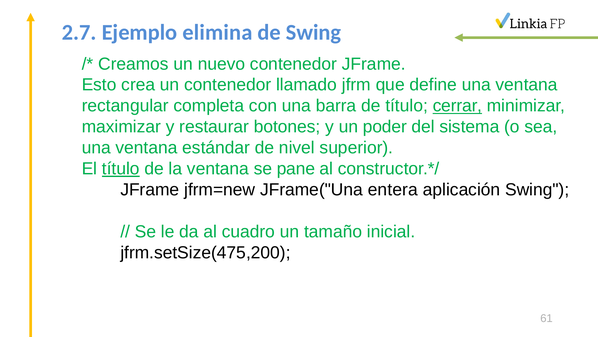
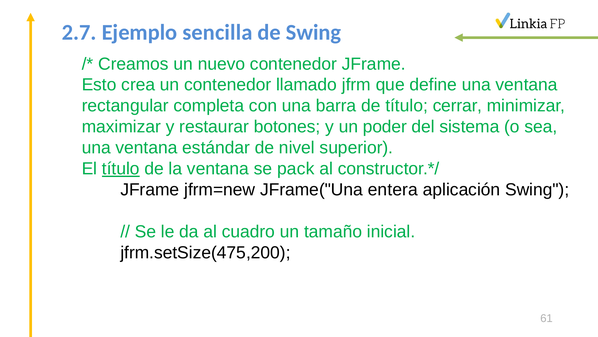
elimina: elimina -> sencilla
cerrar underline: present -> none
pane: pane -> pack
